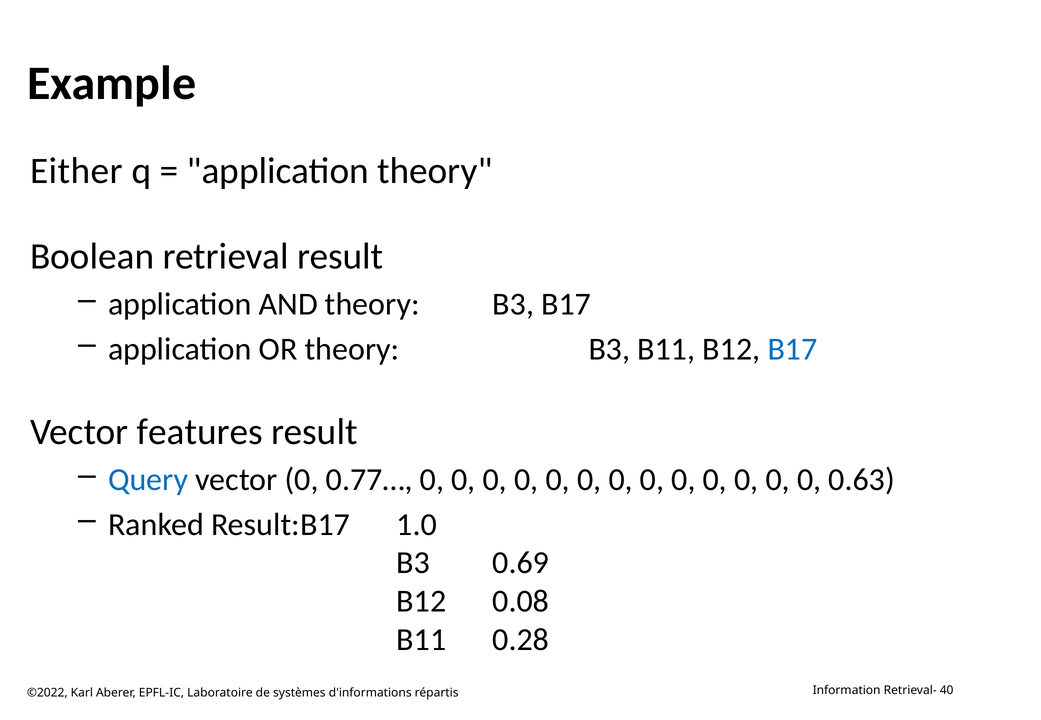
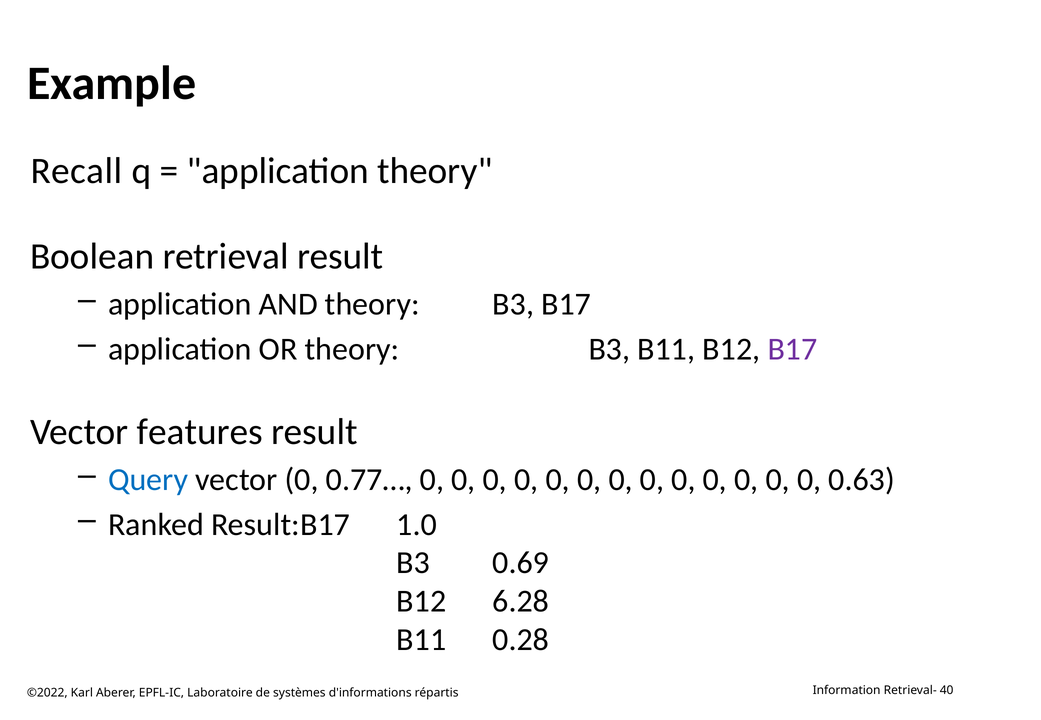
Either: Either -> Recall
B17 at (792, 349) colour: blue -> purple
0.08: 0.08 -> 6.28
